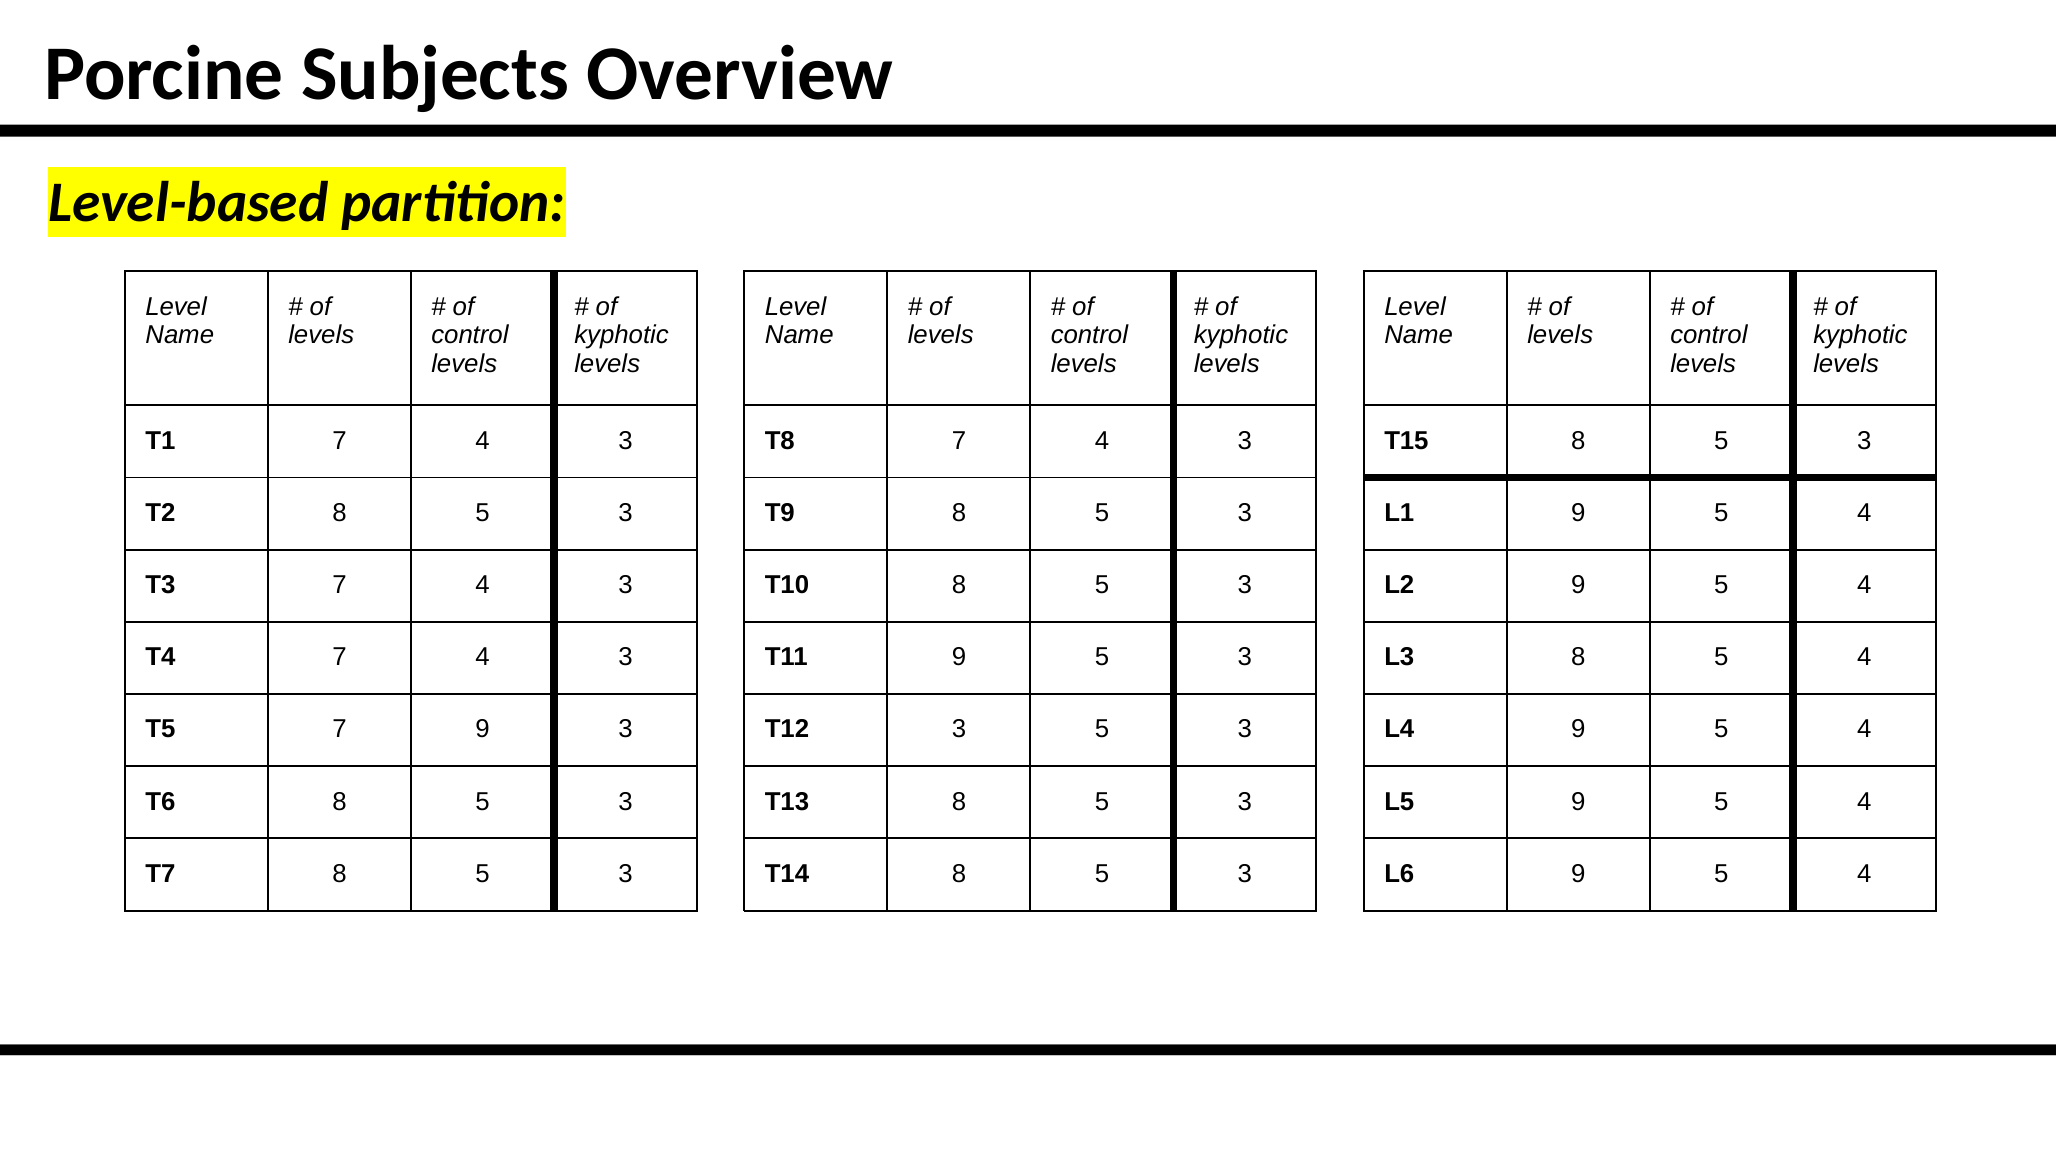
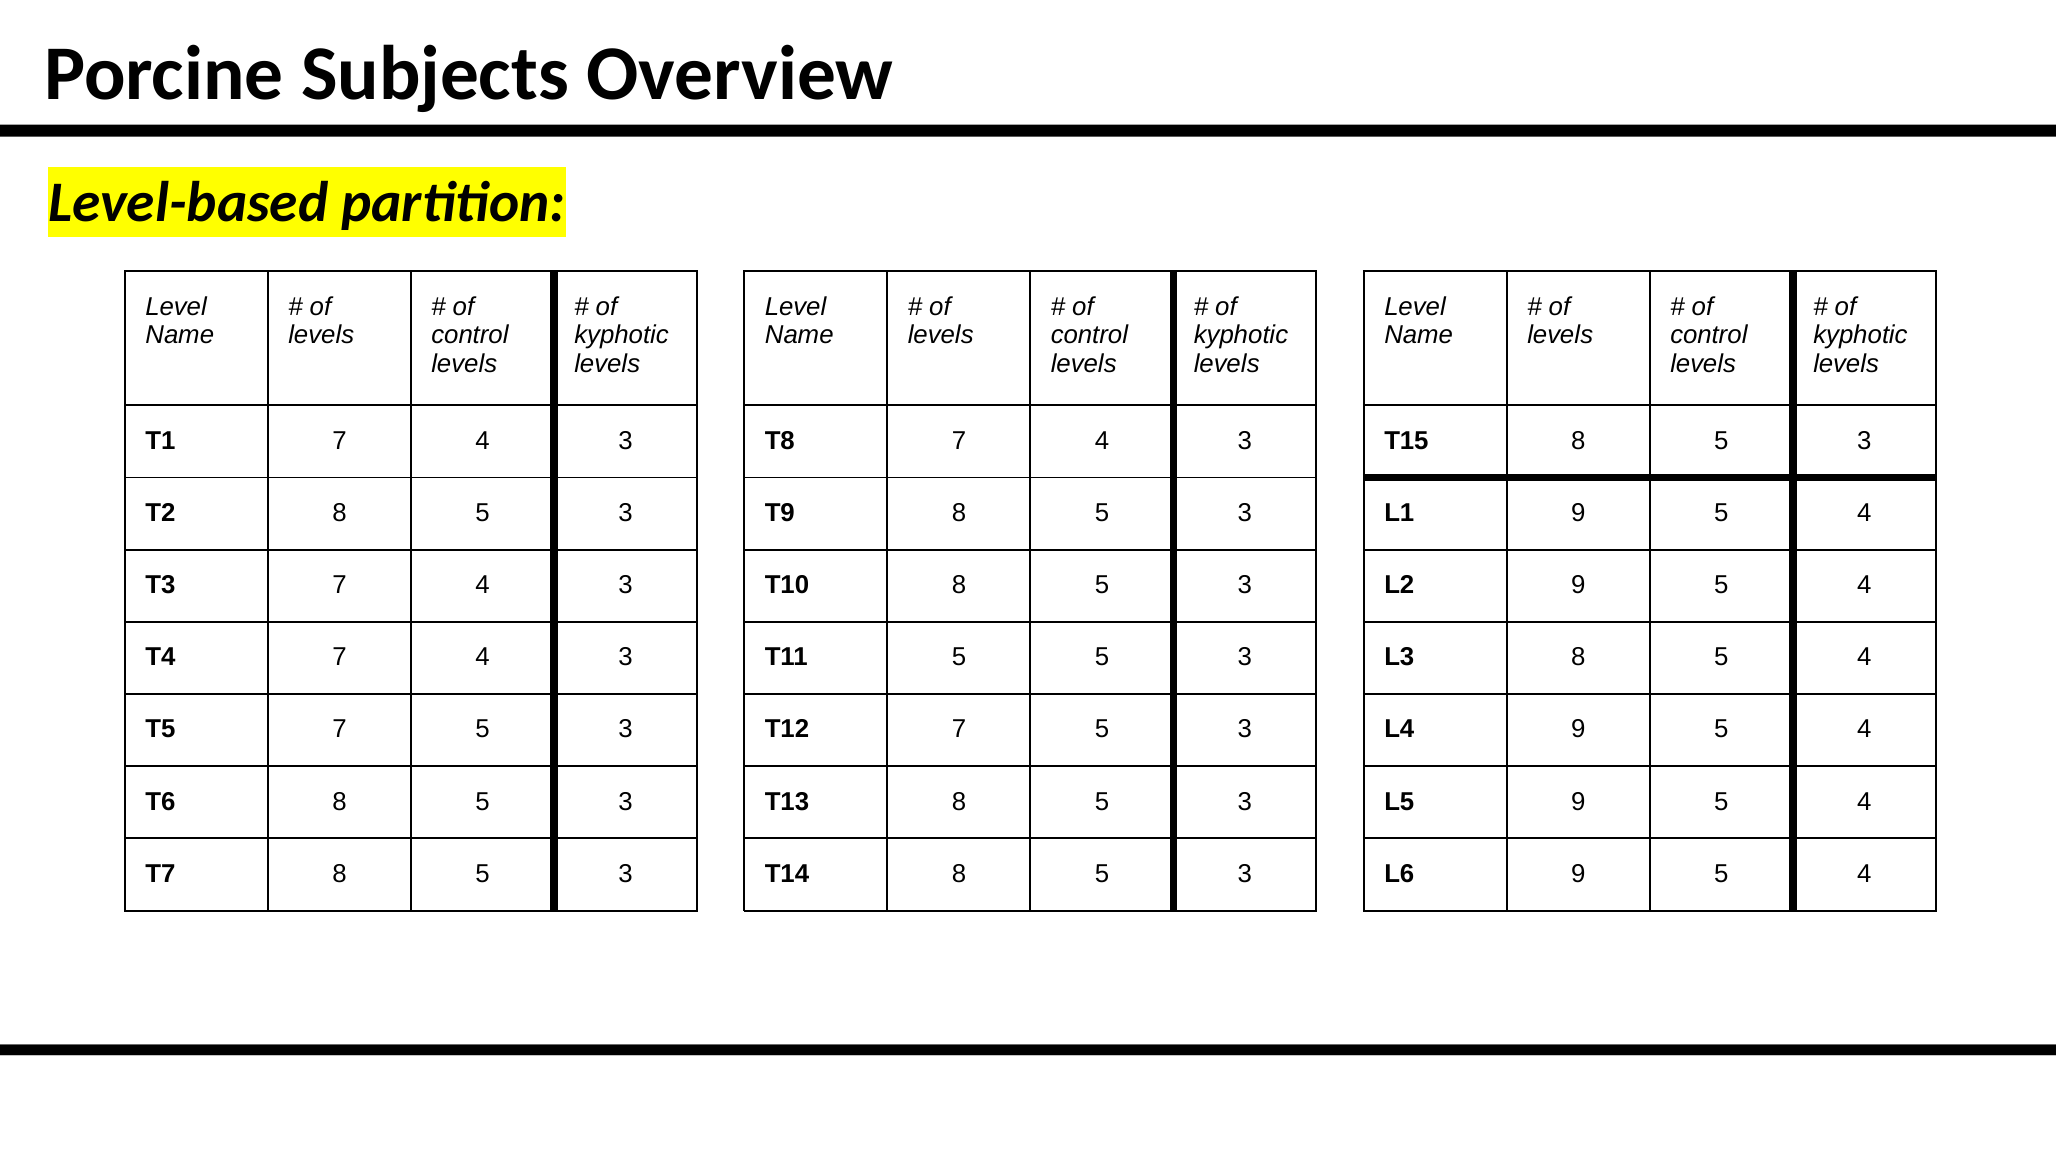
T11 9: 9 -> 5
T5 7 9: 9 -> 5
T12 3: 3 -> 7
